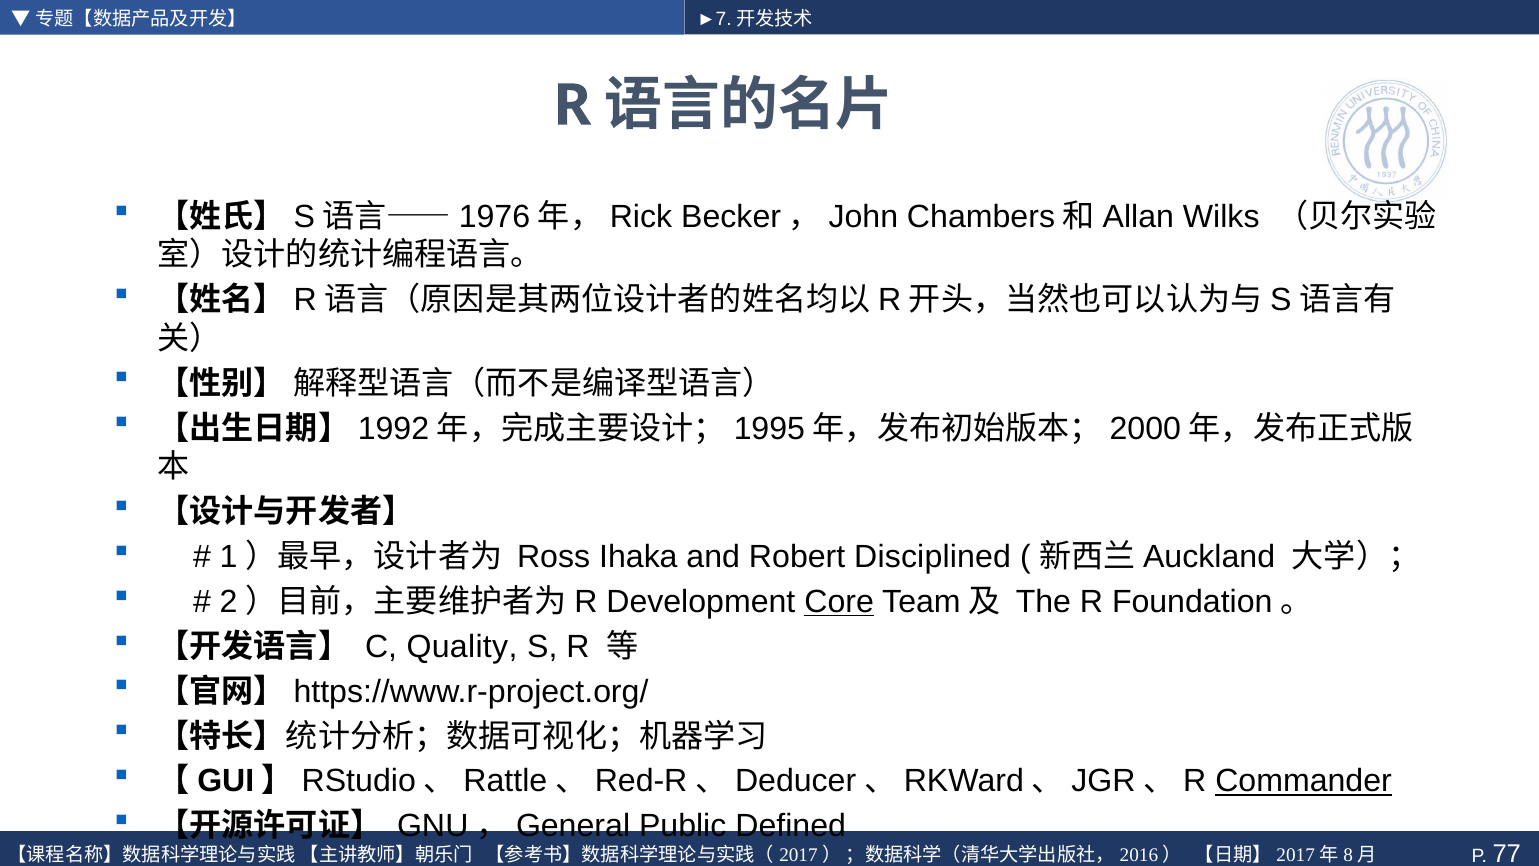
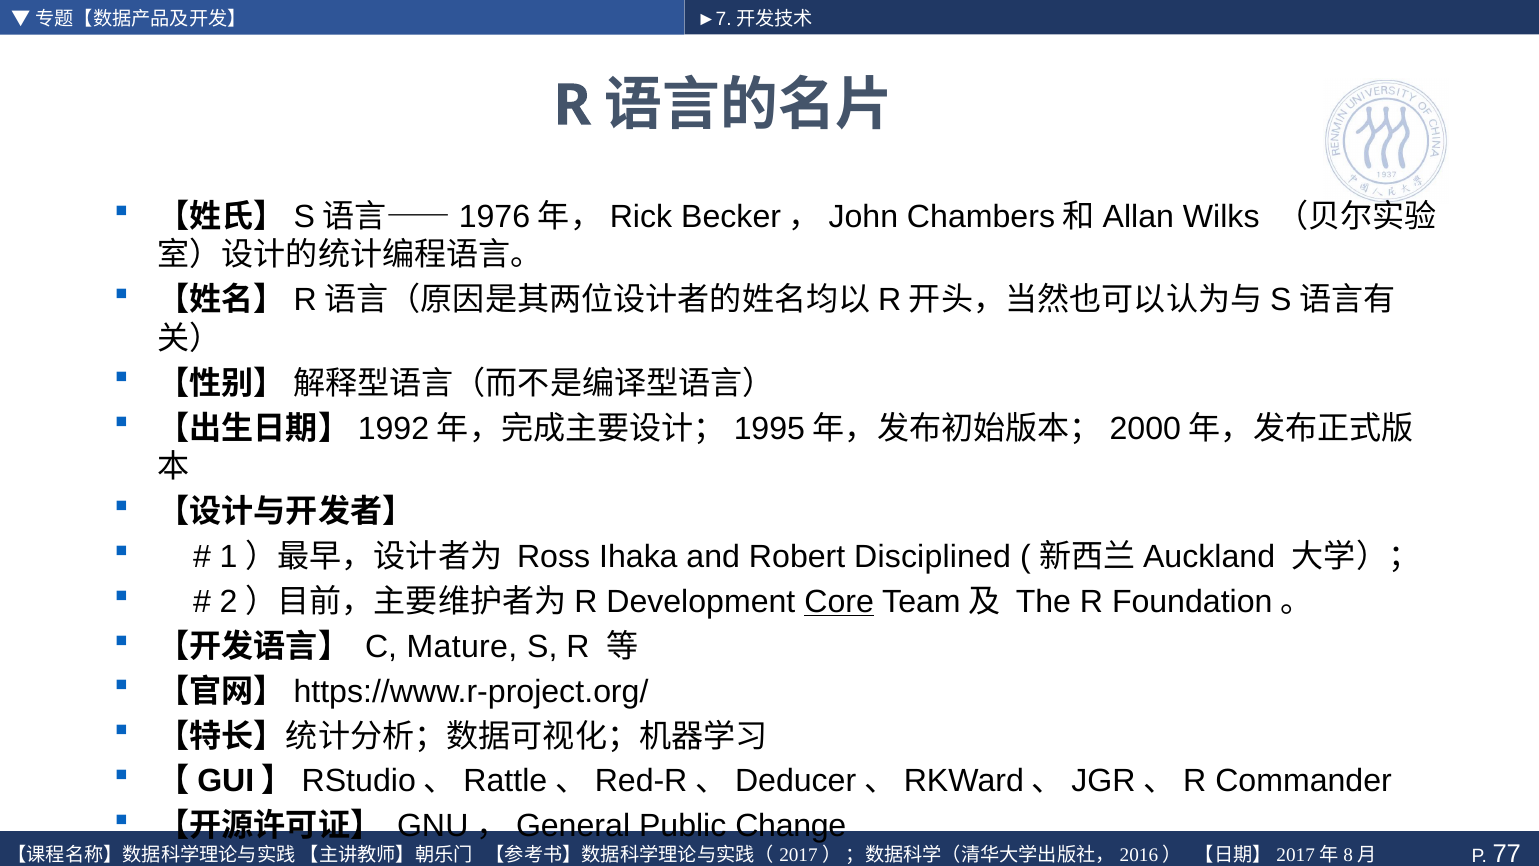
Quality: Quality -> Mature
Commander underline: present -> none
Defined: Defined -> Change
